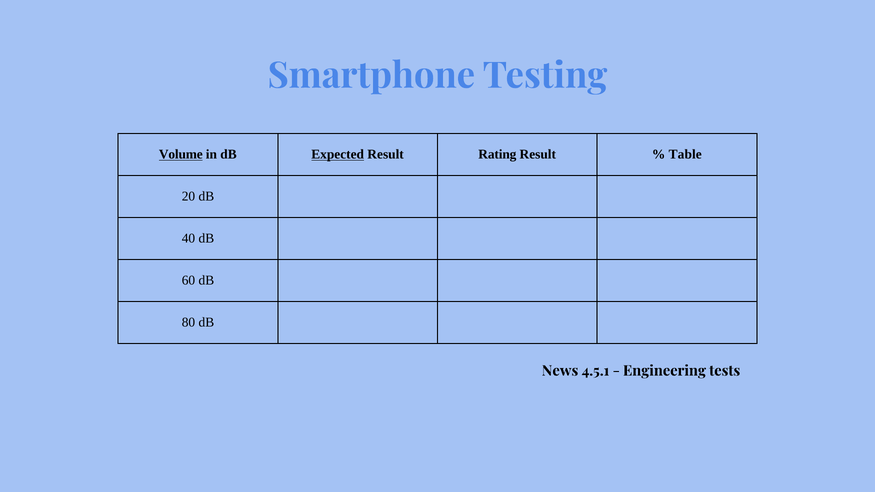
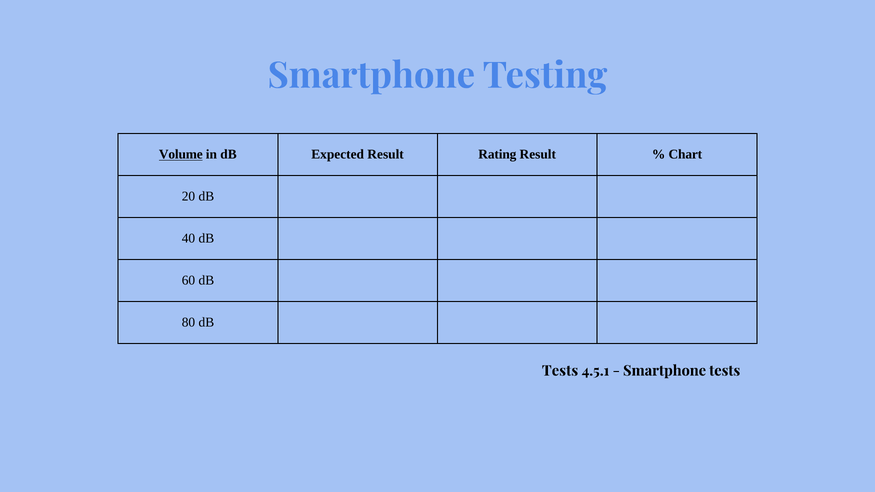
Expected underline: present -> none
Table: Table -> Chart
News at (560, 371): News -> Tests
Engineering at (665, 371): Engineering -> Smartphone
